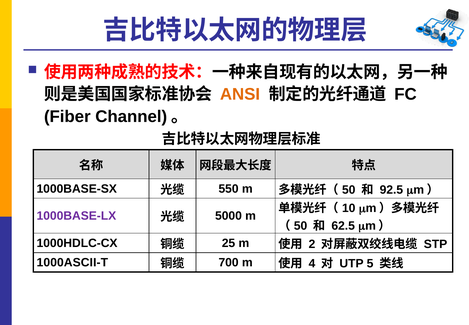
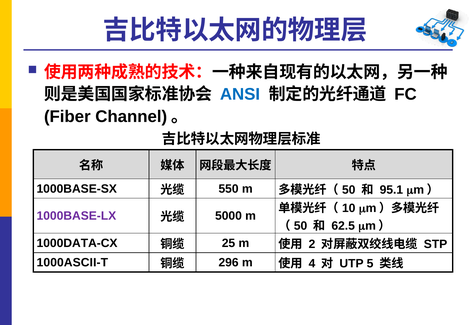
ANSI colour: orange -> blue
92.5: 92.5 -> 95.1
1000HDLC-CX: 1000HDLC-CX -> 1000DATA-CX
700: 700 -> 296
